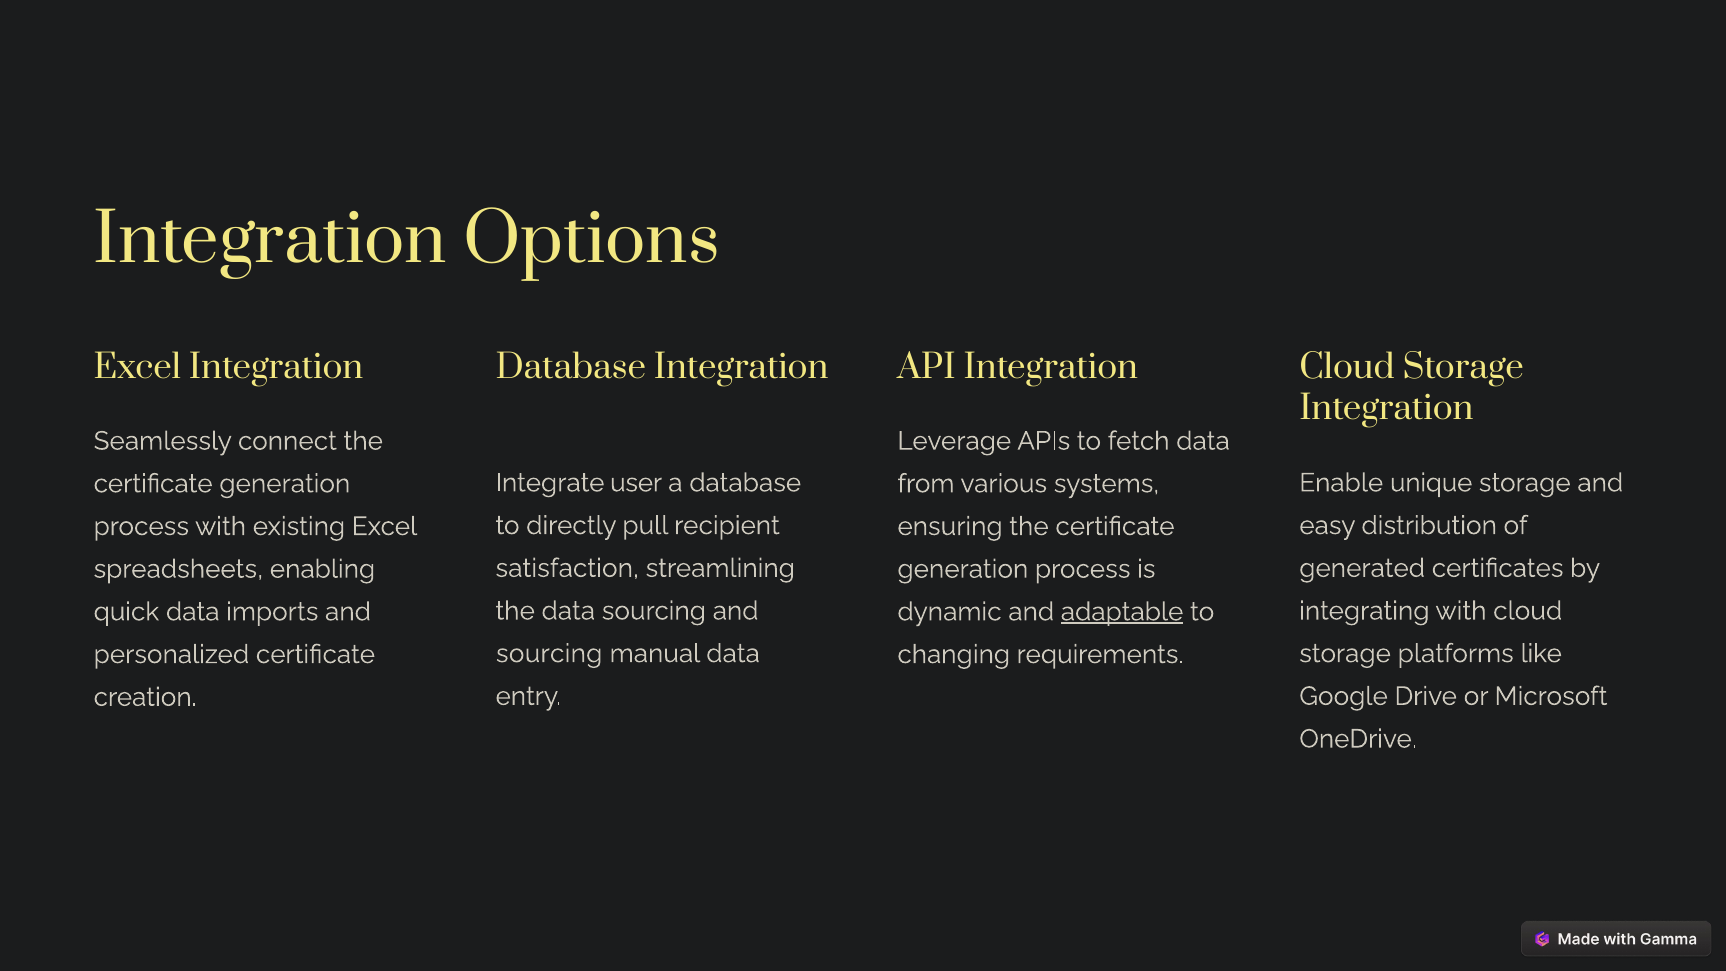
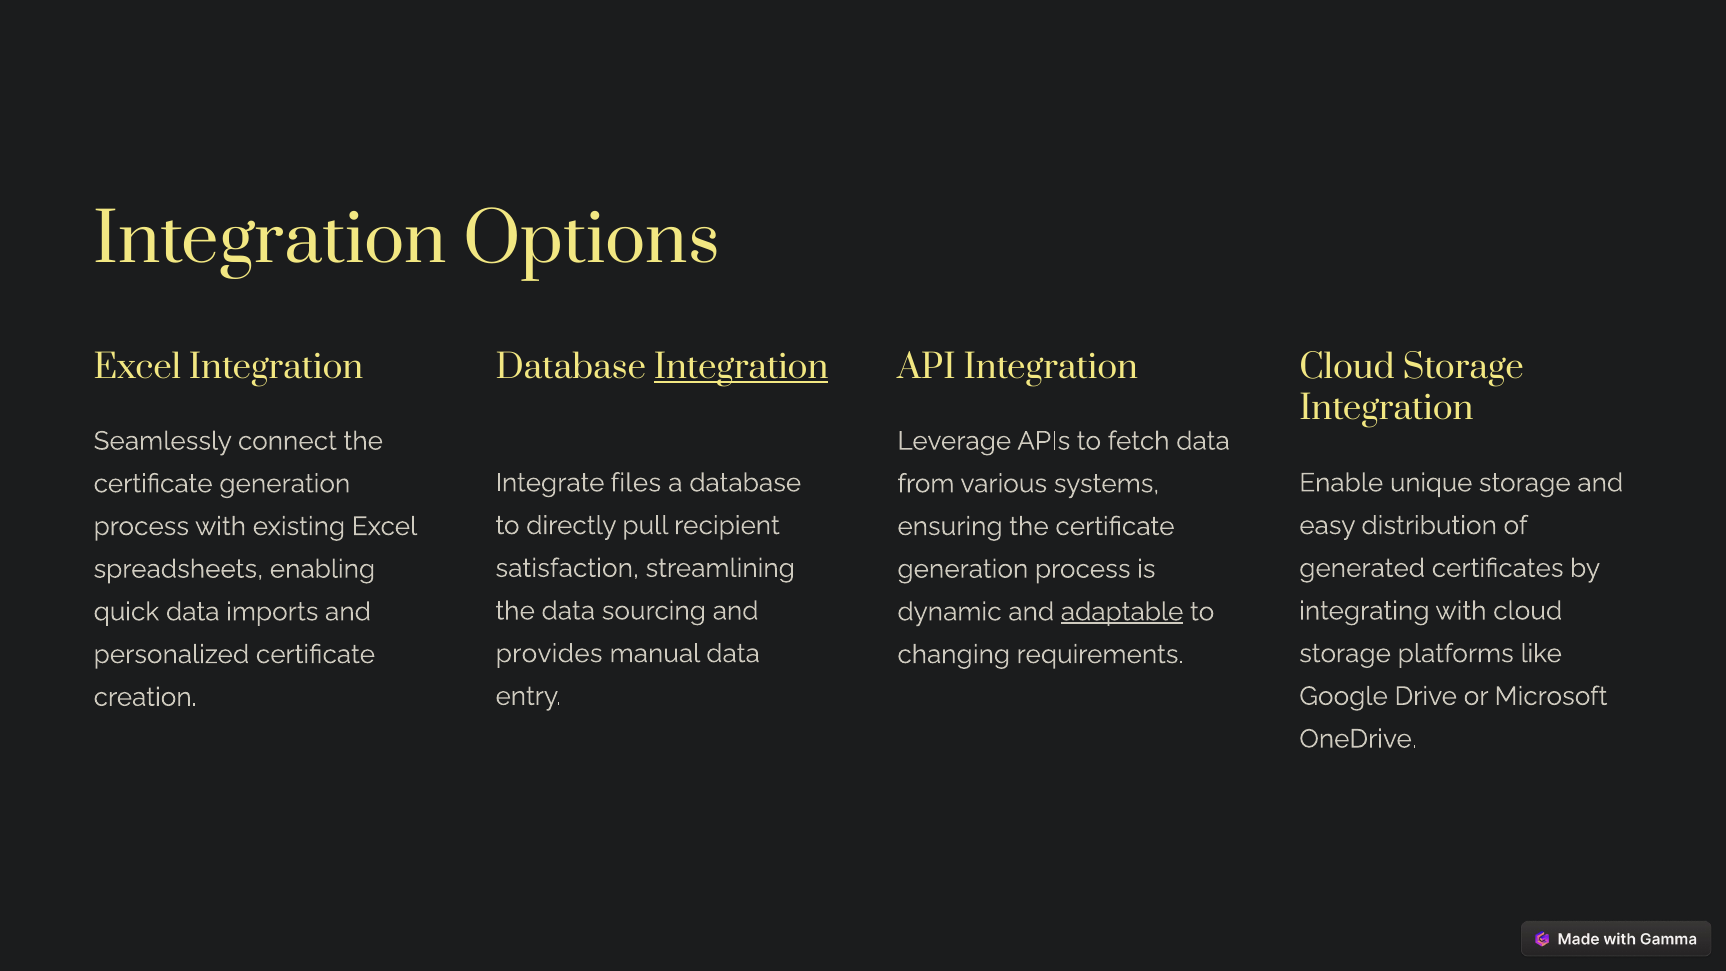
Integration at (741, 367) underline: none -> present
user: user -> files
sourcing at (549, 653): sourcing -> provides
